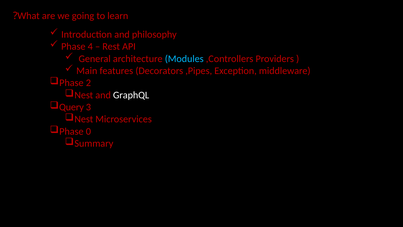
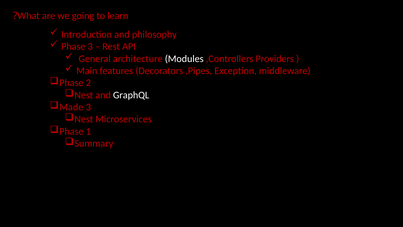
Phase 4: 4 -> 3
Modules colour: light blue -> white
Query: Query -> Made
0: 0 -> 1
